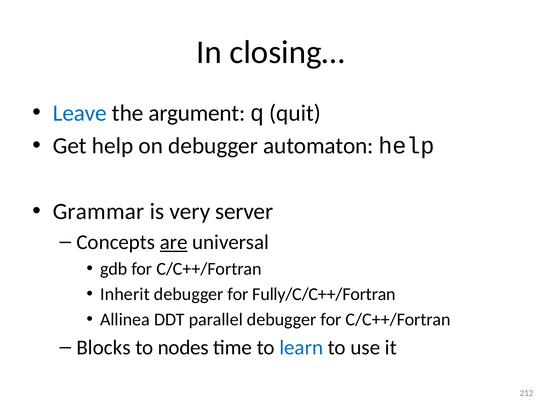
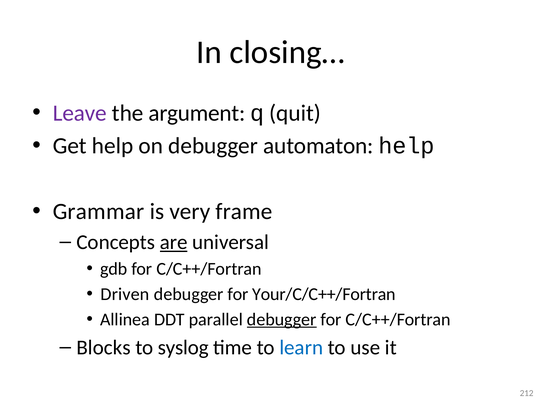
Leave colour: blue -> purple
server: server -> frame
Inherit: Inherit -> Driven
Fully/C/C++/Fortran: Fully/C/C++/Fortran -> Your/C/C++/Fortran
debugger at (282, 319) underline: none -> present
nodes: nodes -> syslog
